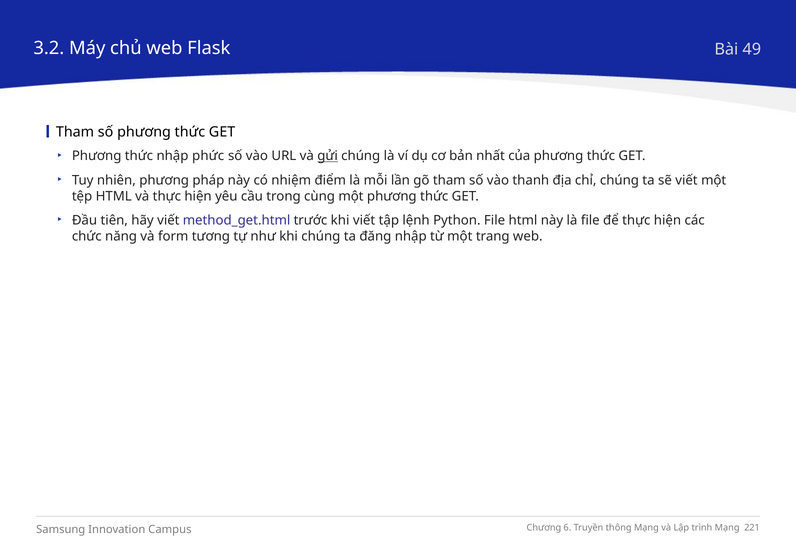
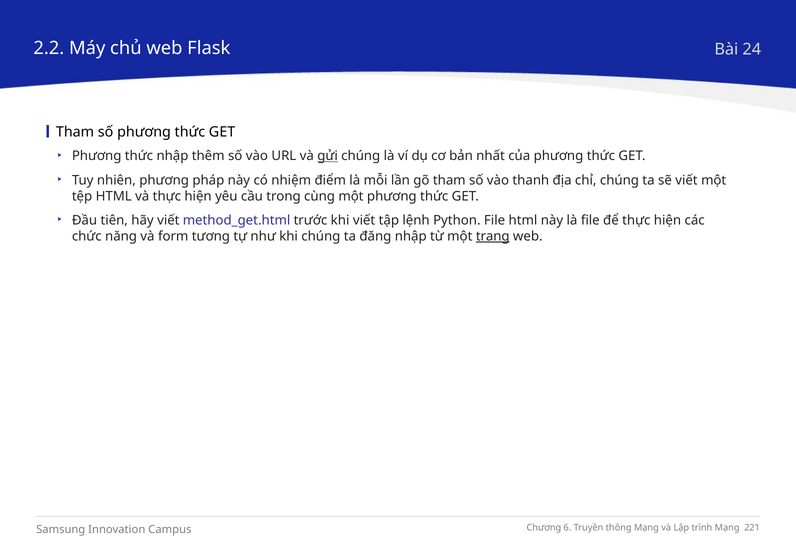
3.2: 3.2 -> 2.2
49: 49 -> 24
phức: phức -> thêm
trang underline: none -> present
